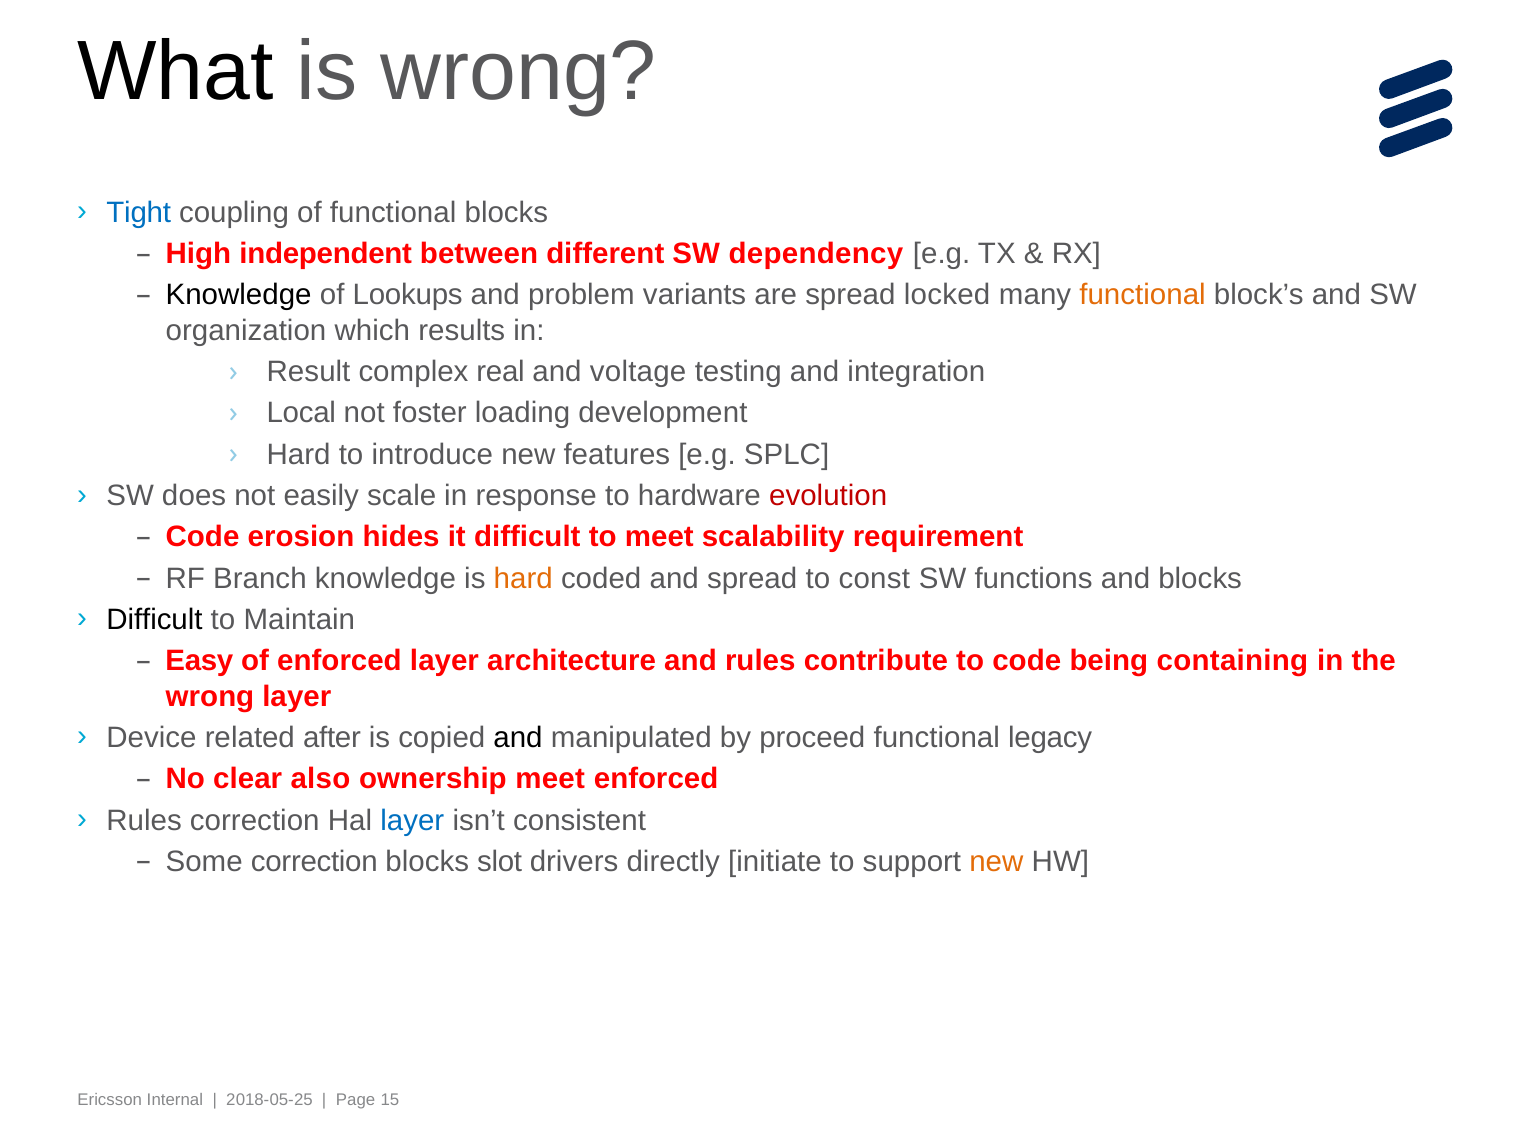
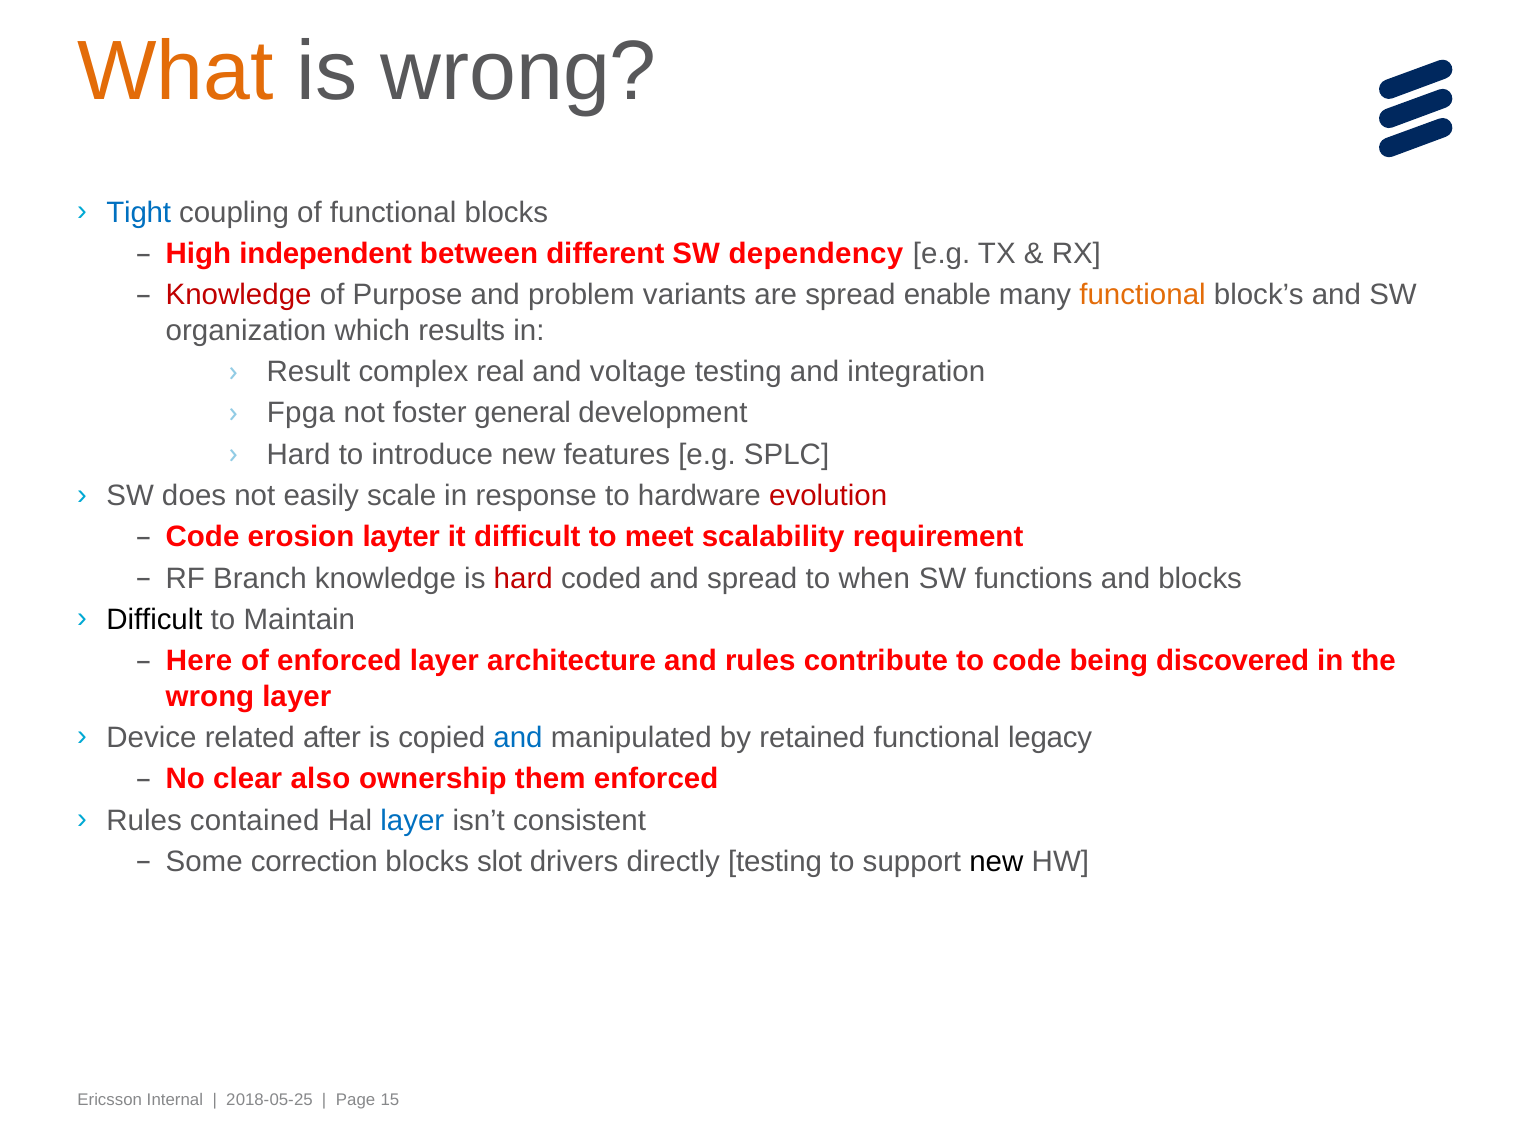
What colour: black -> orange
Knowledge at (239, 295) colour: black -> red
Lookups: Lookups -> Purpose
locked: locked -> enable
Local: Local -> Fpga
loading: loading -> general
hides: hides -> layter
hard at (523, 578) colour: orange -> red
const: const -> when
Easy: Easy -> Here
containing: containing -> discovered
and at (518, 738) colour: black -> blue
proceed: proceed -> retained
ownership meet: meet -> them
Rules correction: correction -> contained
directly initiate: initiate -> testing
new at (996, 862) colour: orange -> black
